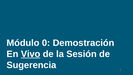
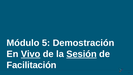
0: 0 -> 5
Sesión underline: none -> present
Sugerencia: Sugerencia -> Facilitación
